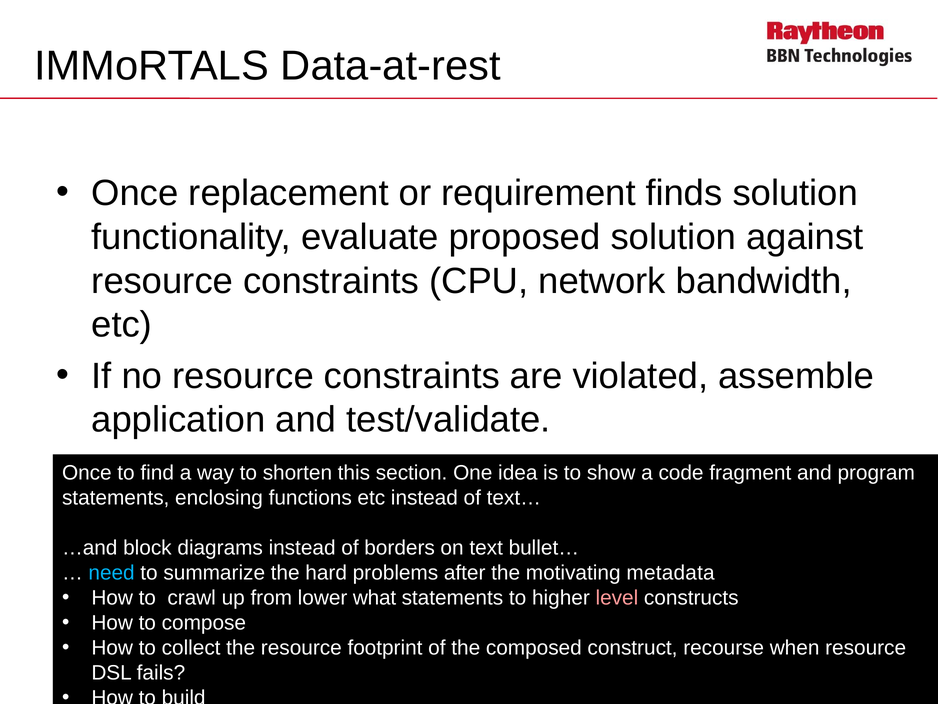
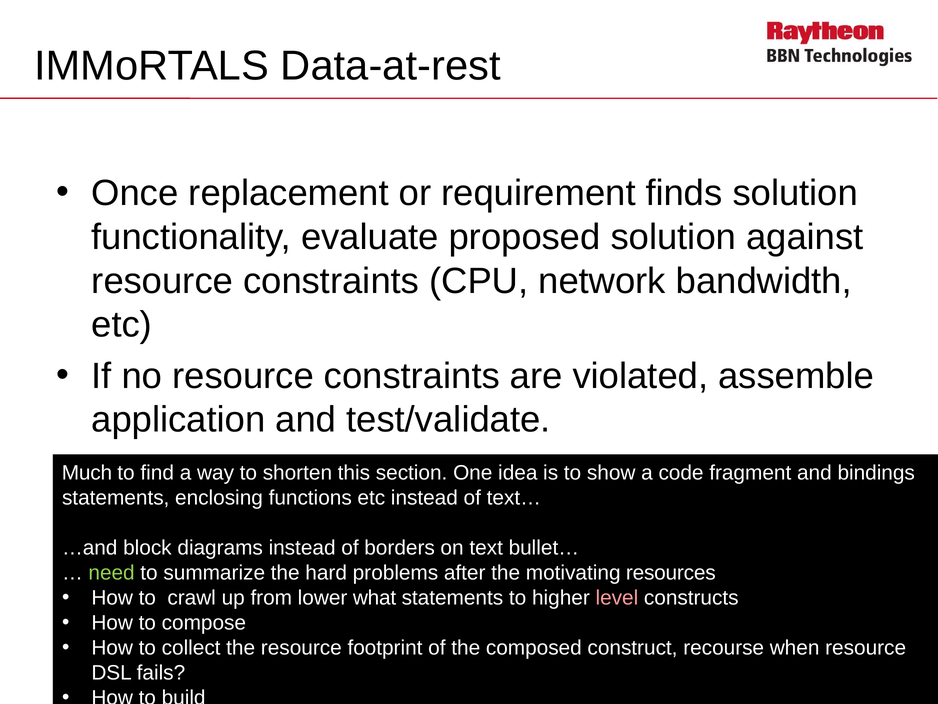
Once at (87, 473): Once -> Much
program: program -> bindings
need colour: light blue -> light green
metadata: metadata -> resources
